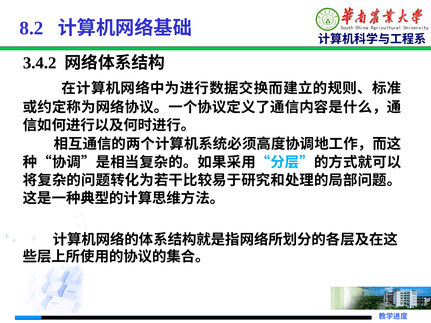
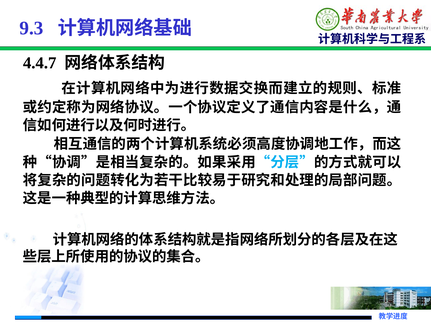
8.2: 8.2 -> 9.3
3.4.2: 3.4.2 -> 4.4.7
